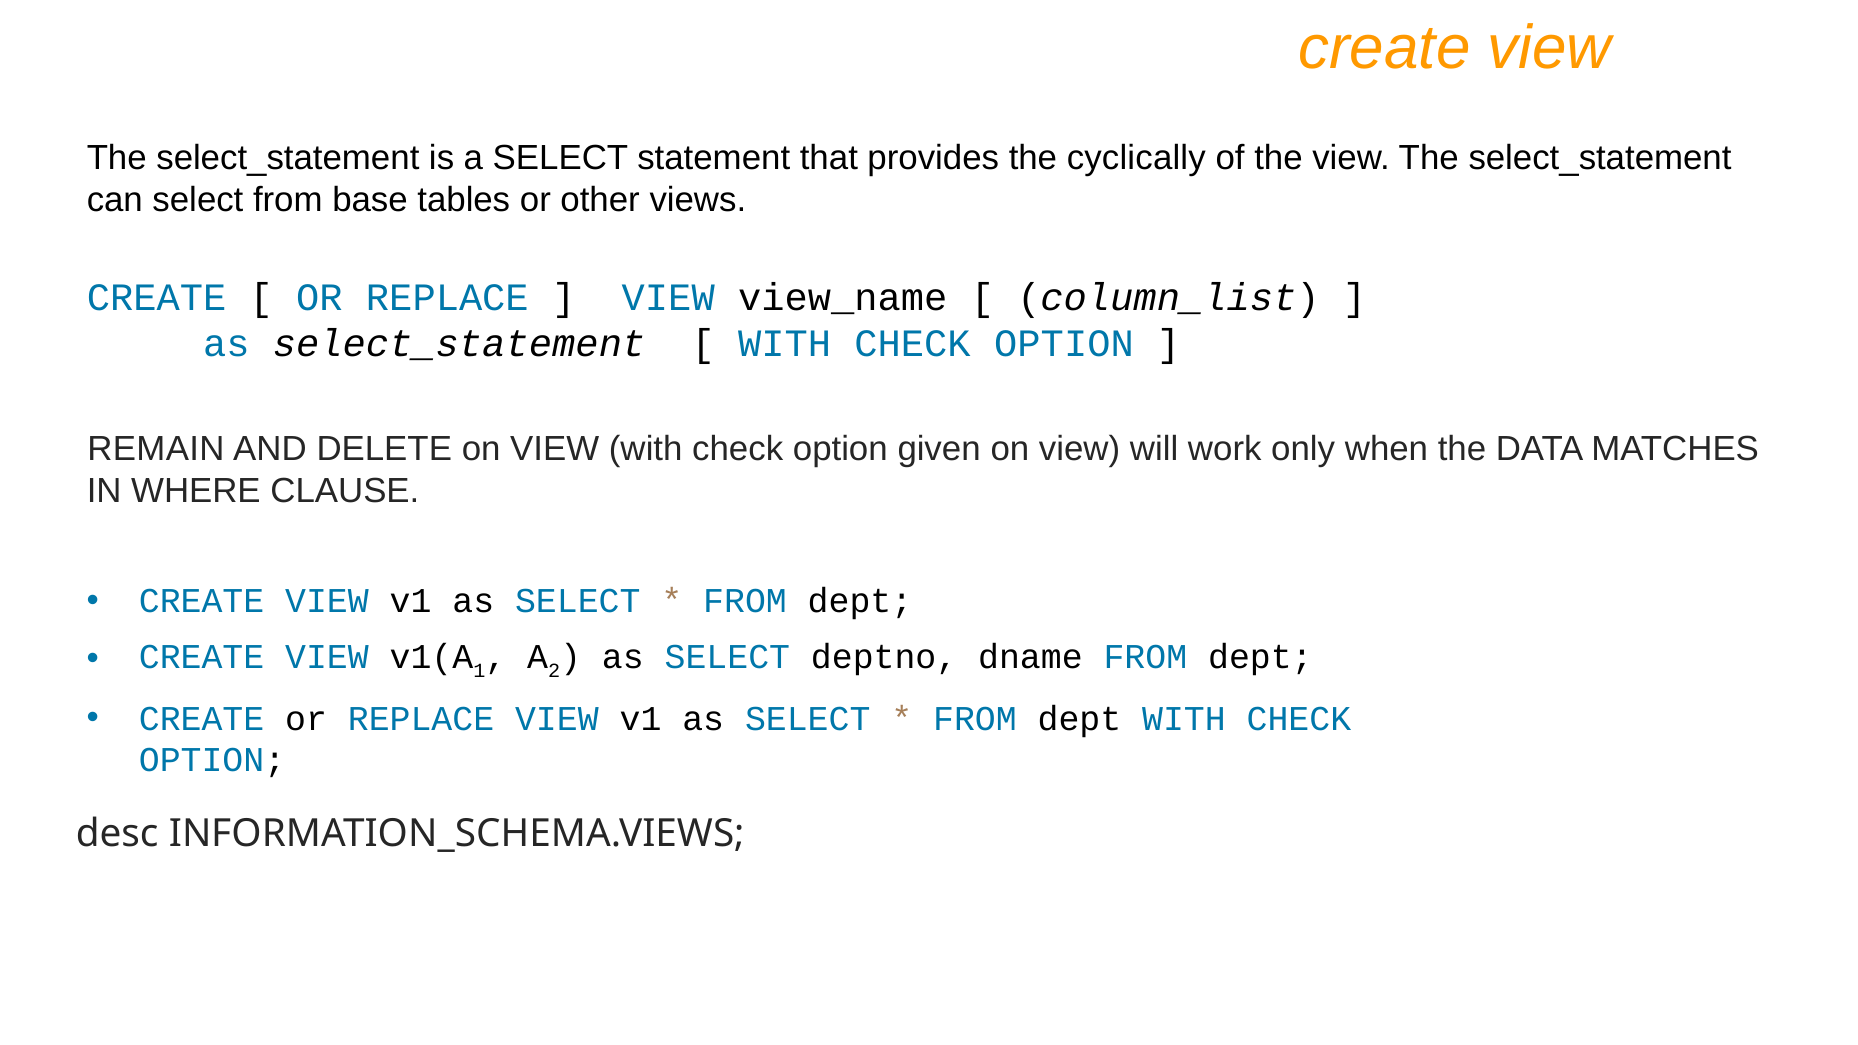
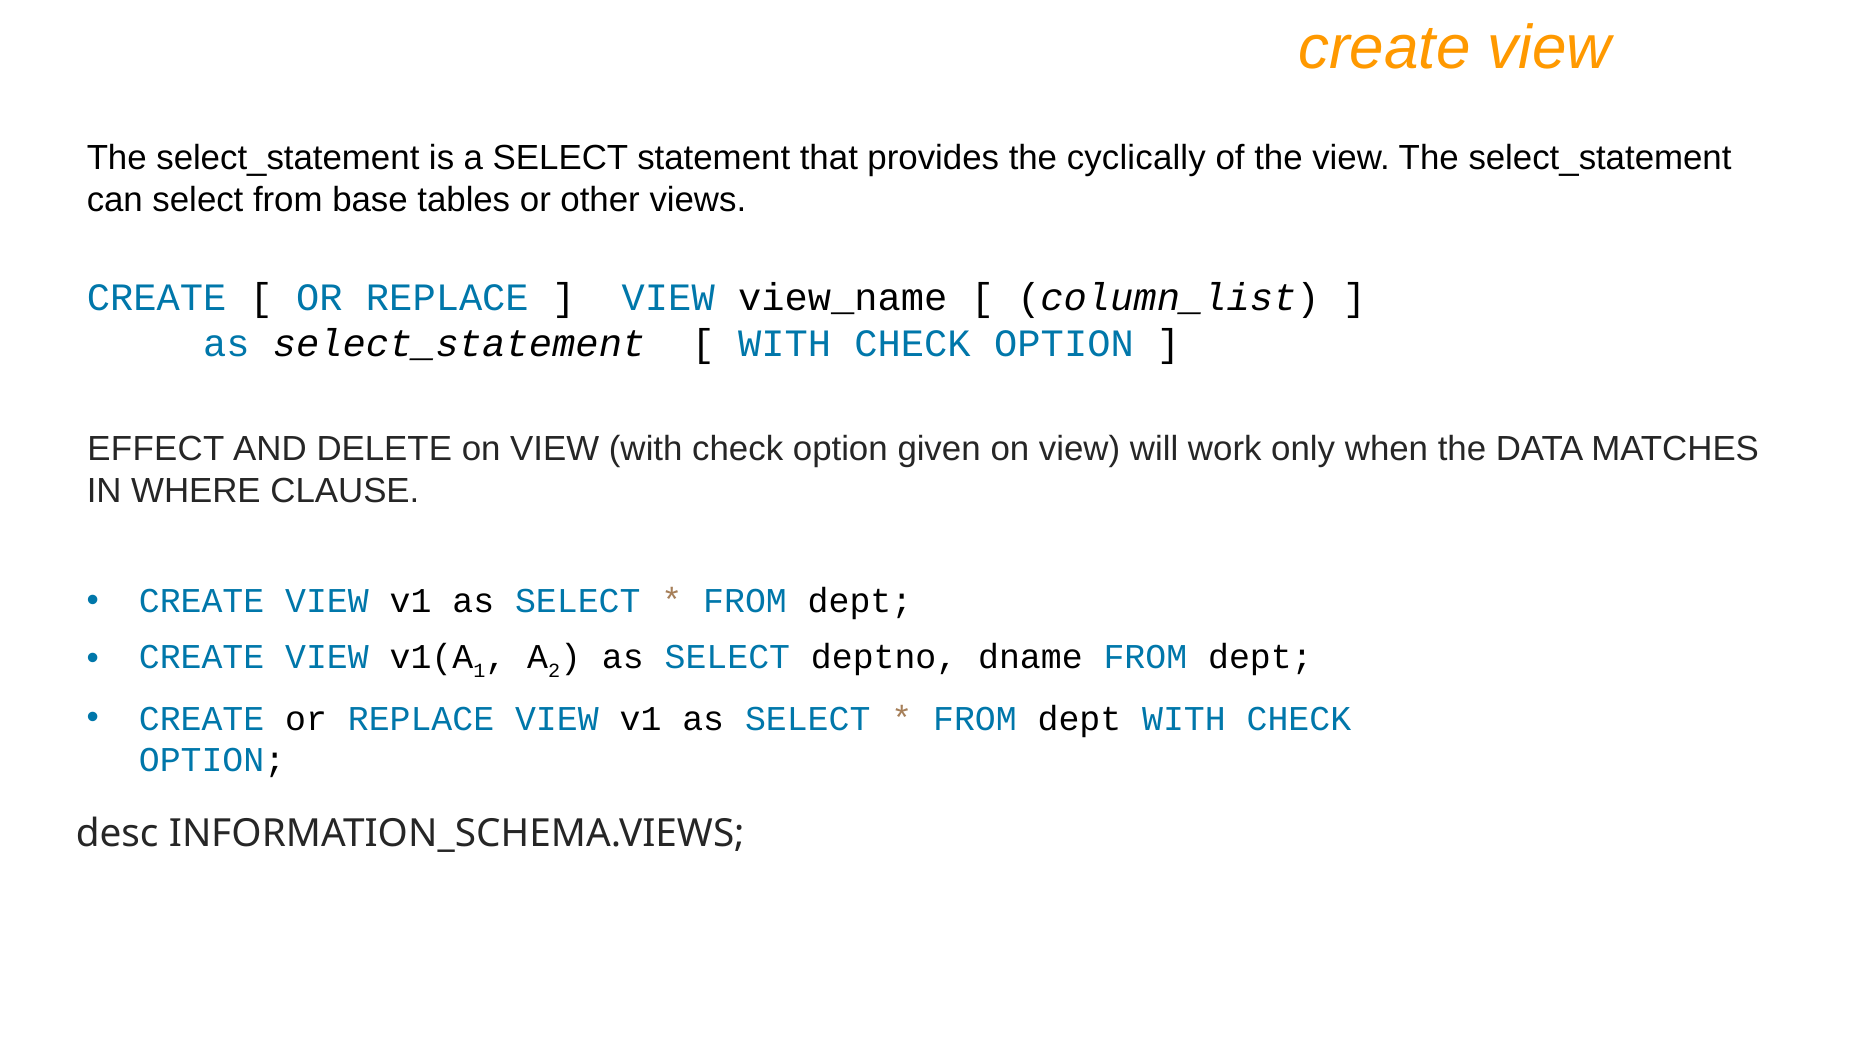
REMAIN: REMAIN -> EFFECT
